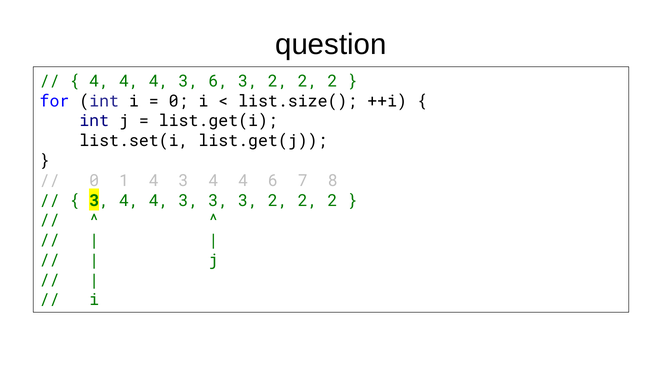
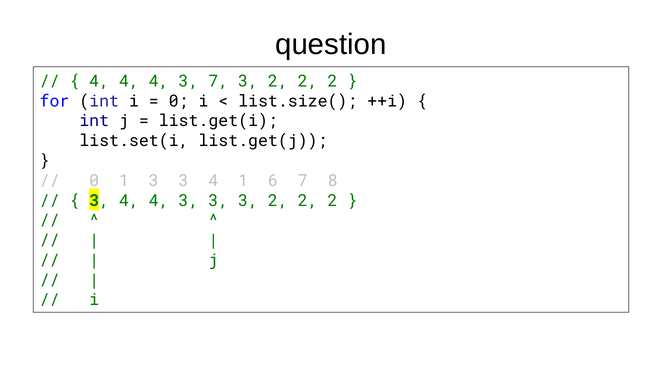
3 6: 6 -> 7
1 4: 4 -> 3
4 at (243, 180): 4 -> 1
